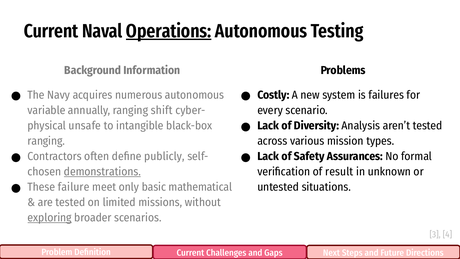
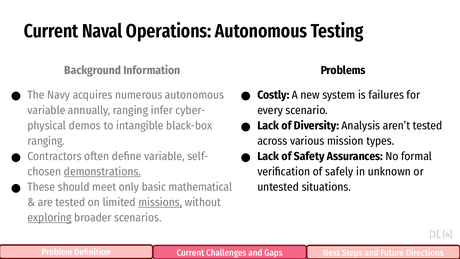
Operations underline: present -> none
shift: shift -> infer
unsafe: unsafe -> demos
define publicly: publicly -> variable
result: result -> safely
failure: failure -> should
missions underline: none -> present
